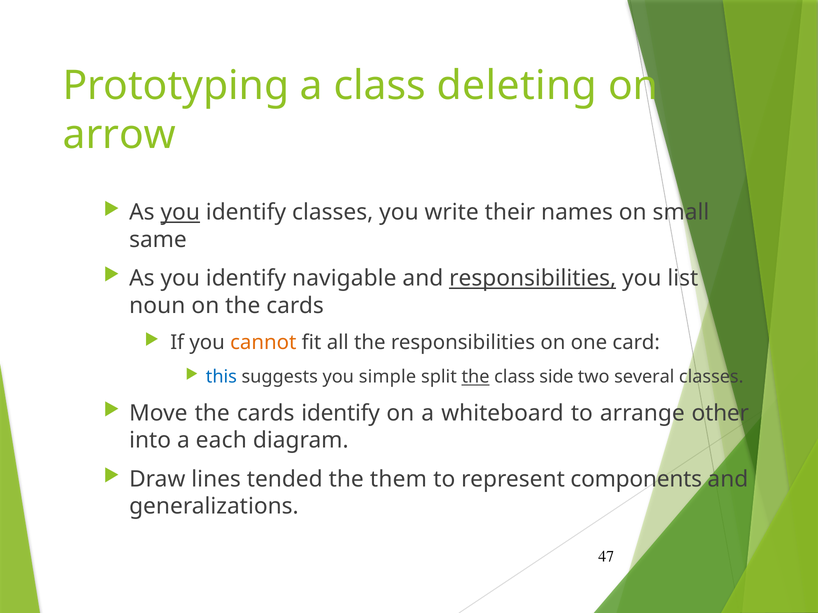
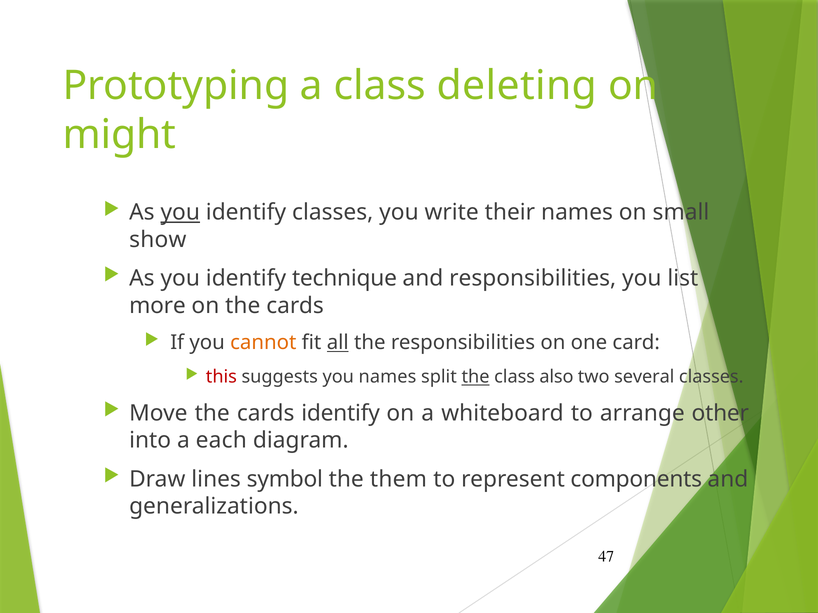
arrow: arrow -> might
same: same -> show
navigable: navigable -> technique
responsibilities at (533, 279) underline: present -> none
noun: noun -> more
all underline: none -> present
this colour: blue -> red
you simple: simple -> names
side: side -> also
tended: tended -> symbol
